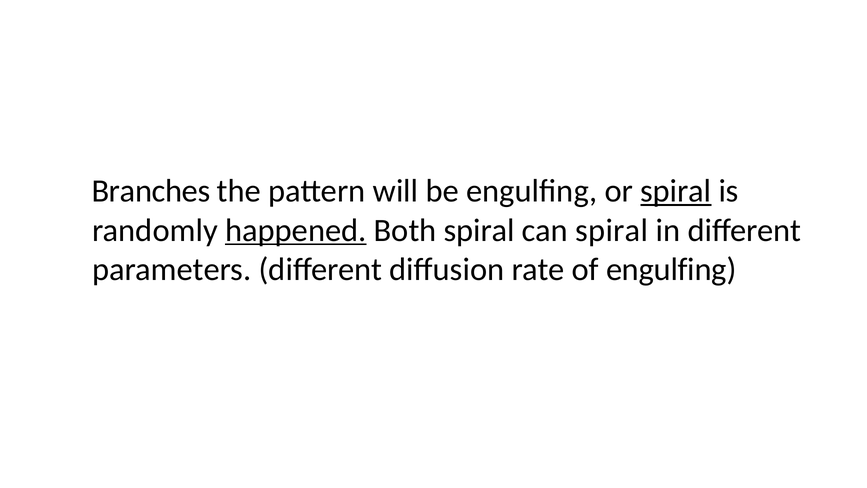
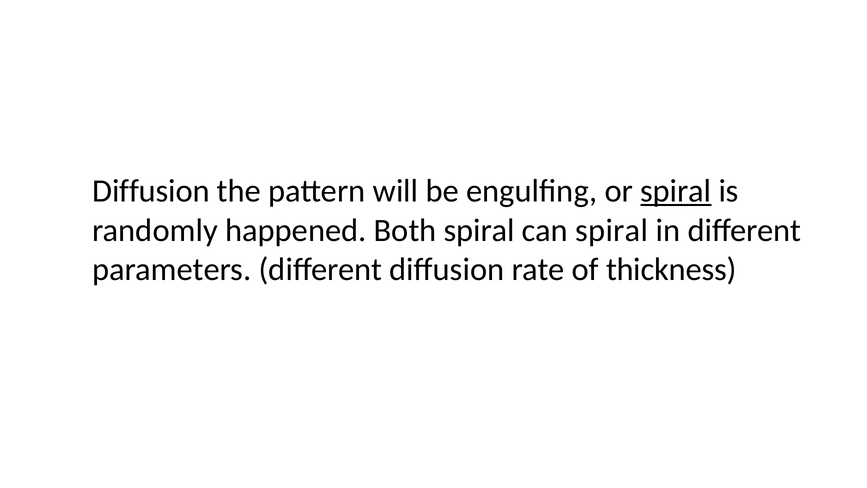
Branches at (151, 191): Branches -> Diffusion
happened underline: present -> none
of engulfing: engulfing -> thickness
